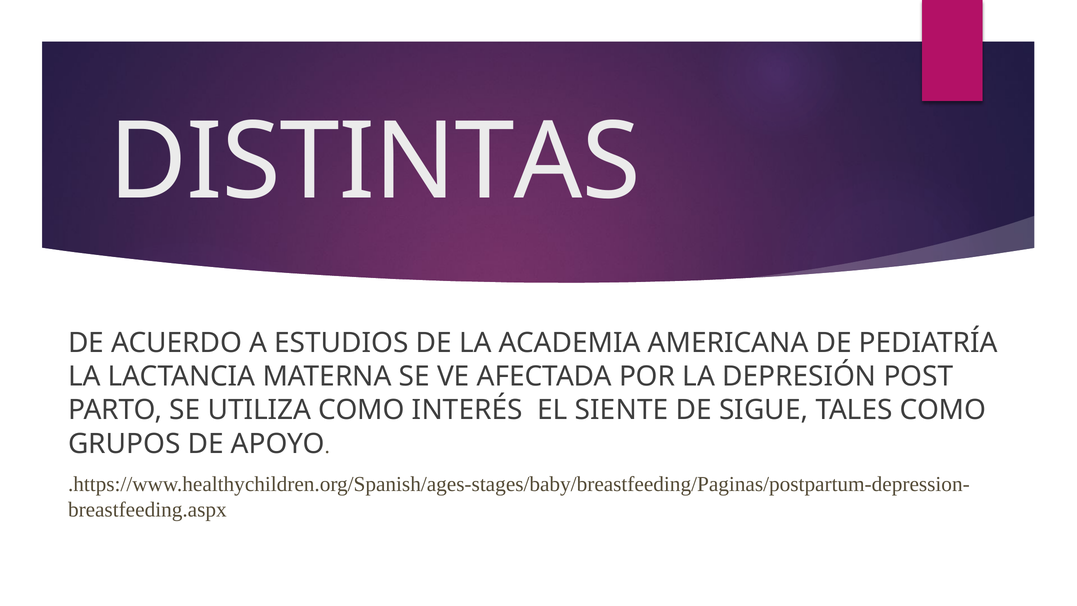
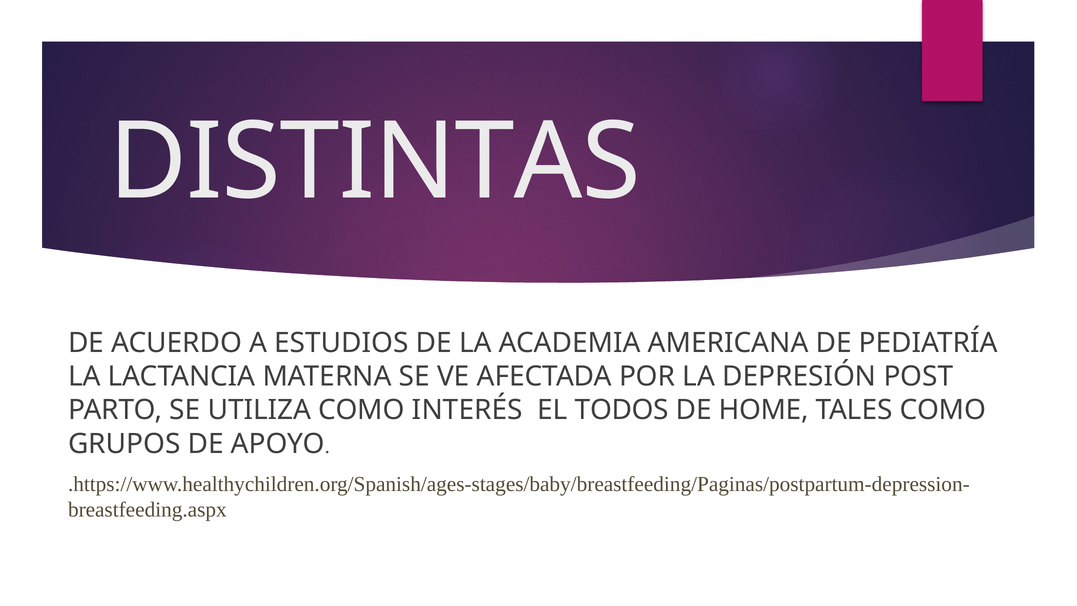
SIENTE: SIENTE -> TODOS
SIGUE: SIGUE -> HOME
